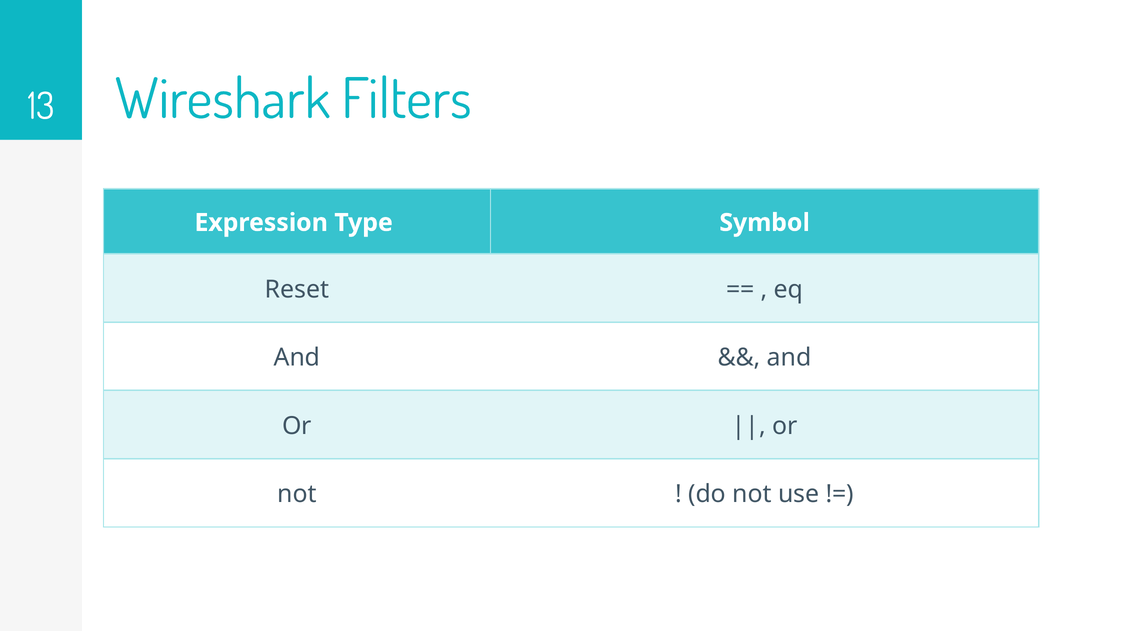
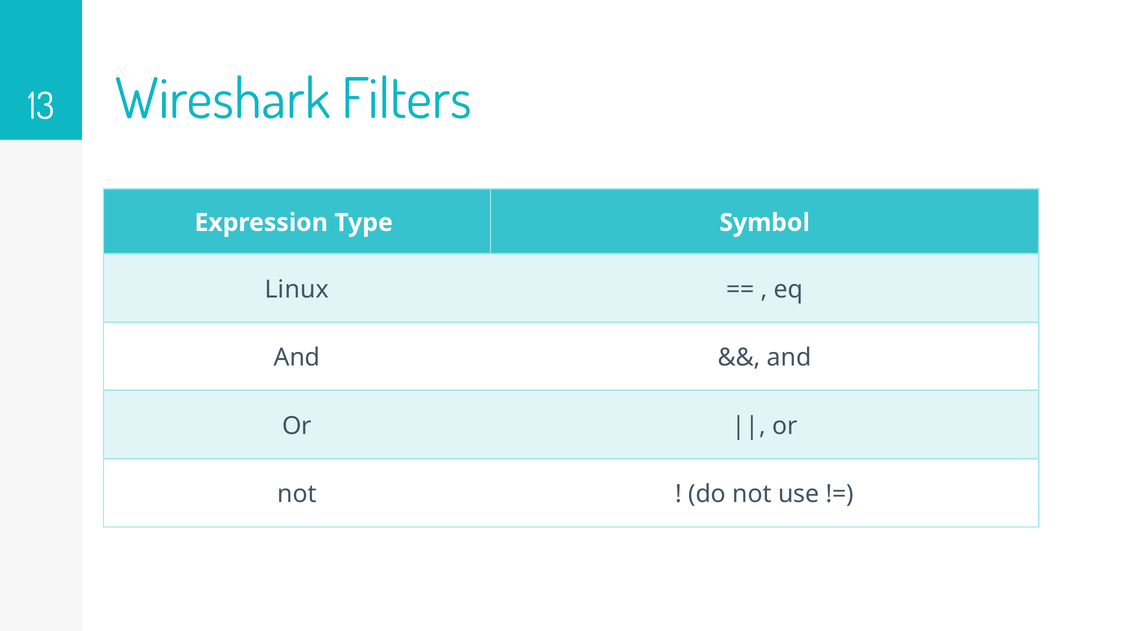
Reset: Reset -> Linux
